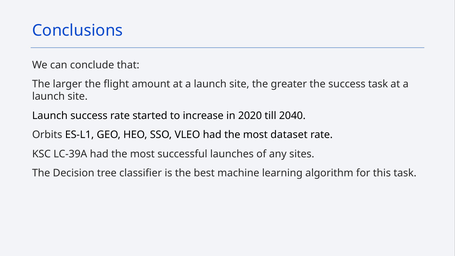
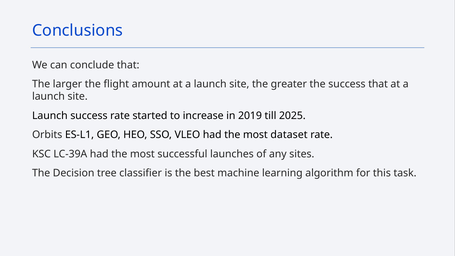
success task: task -> that
2020: 2020 -> 2019
2040: 2040 -> 2025
